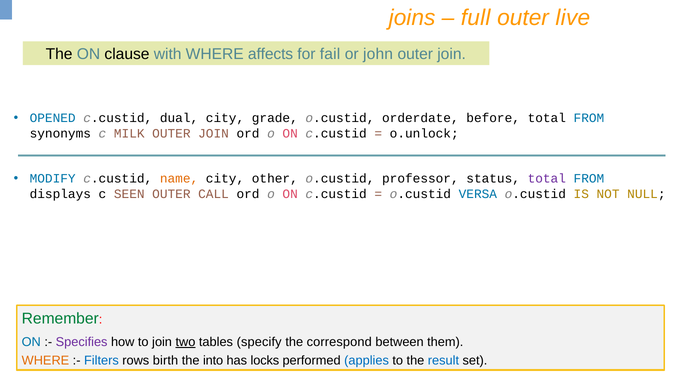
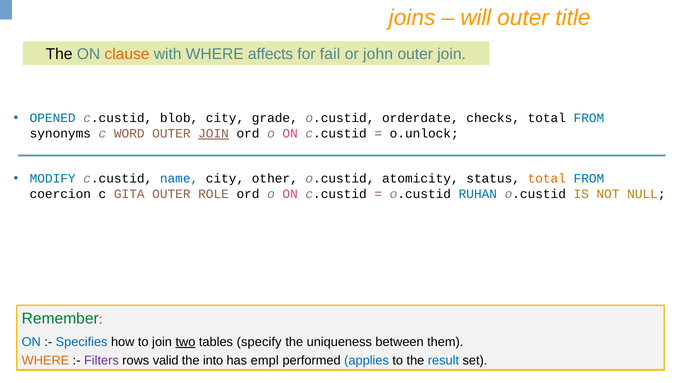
full: full -> will
live: live -> title
clause colour: black -> orange
dual: dual -> blob
before: before -> checks
MILK: MILK -> WORD
JOIN at (214, 134) underline: none -> present
name colour: orange -> blue
professor: professor -> atomicity
total at (547, 179) colour: purple -> orange
displays: displays -> coercion
SEEN: SEEN -> GITA
CALL: CALL -> ROLE
VERSA: VERSA -> RUHAN
Specifies colour: purple -> blue
correspond: correspond -> uniqueness
Filters colour: blue -> purple
birth: birth -> valid
locks: locks -> empl
